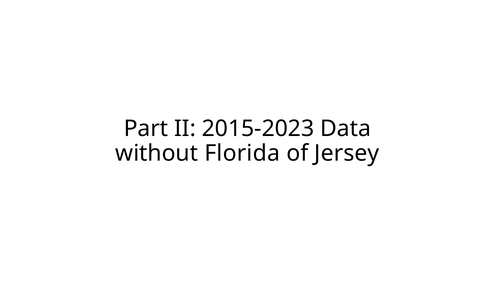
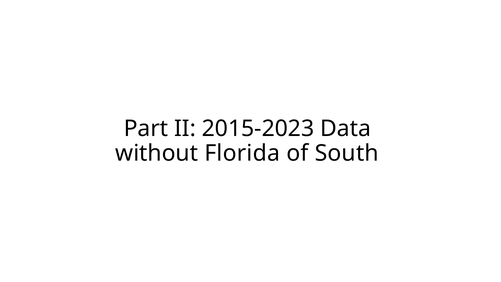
Jersey: Jersey -> South
